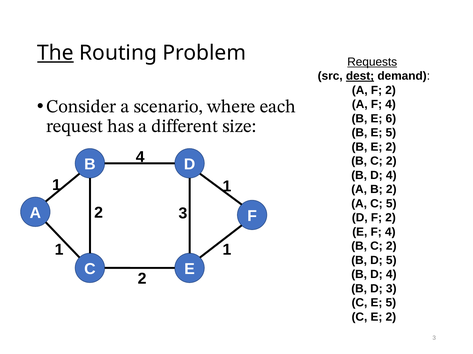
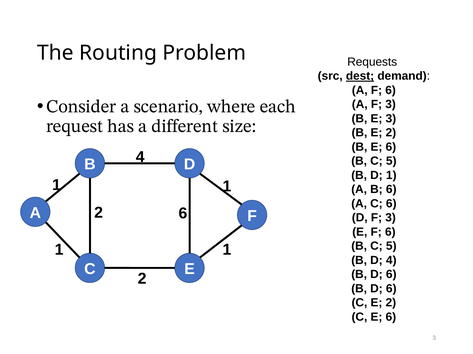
The underline: present -> none
Requests underline: present -> none
A F 2: 2 -> 6
A F 4: 4 -> 3
E 6: 6 -> 3
B E 5: 5 -> 2
B E 2: 2 -> 6
2 at (391, 161): 2 -> 5
4 at (391, 176): 4 -> 1
B 2: 2 -> 6
C 5: 5 -> 6
2 3: 3 -> 6
D F 2: 2 -> 3
E F 4: 4 -> 6
2 at (391, 247): 2 -> 5
D 5: 5 -> 4
4 at (391, 275): 4 -> 6
3 at (391, 289): 3 -> 6
C E 5: 5 -> 2
C E 2: 2 -> 6
